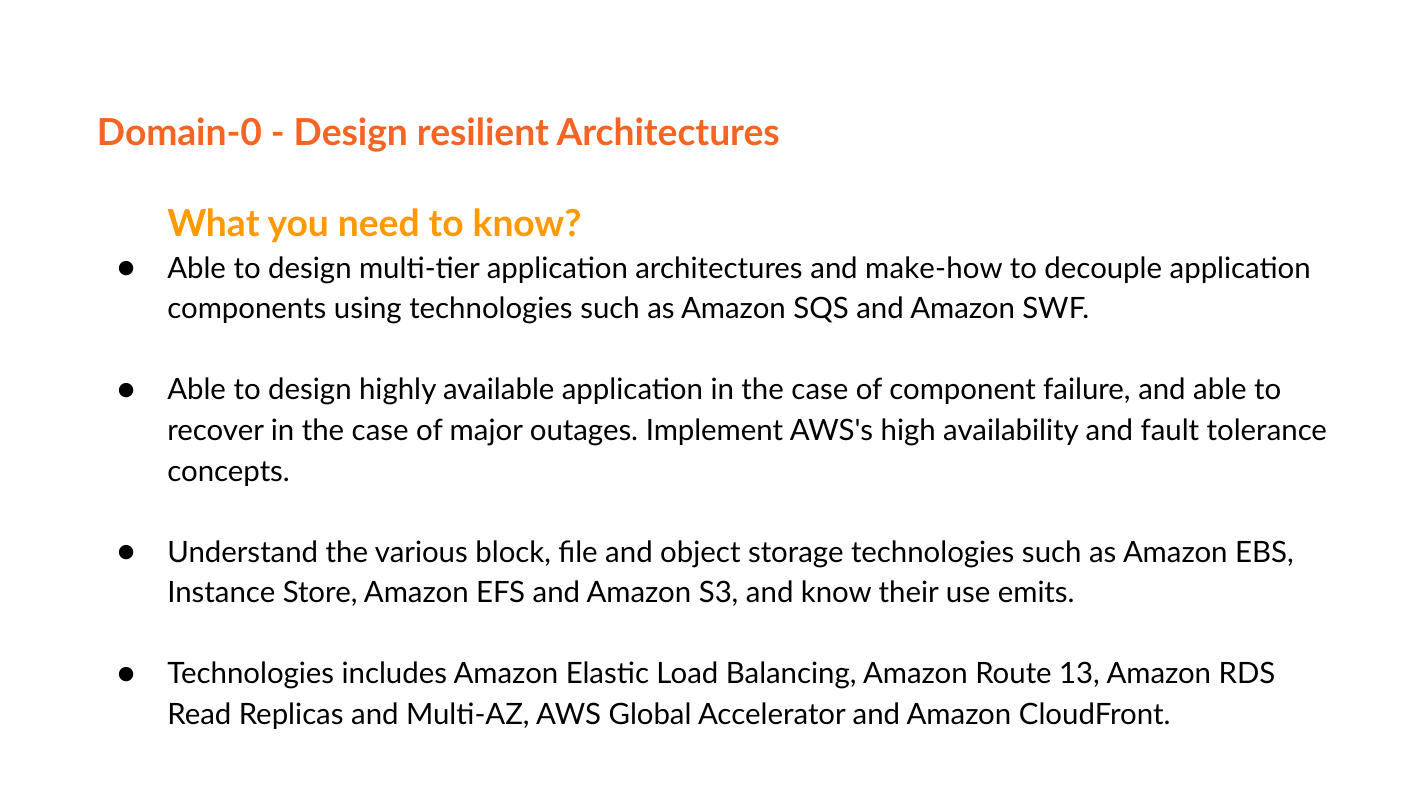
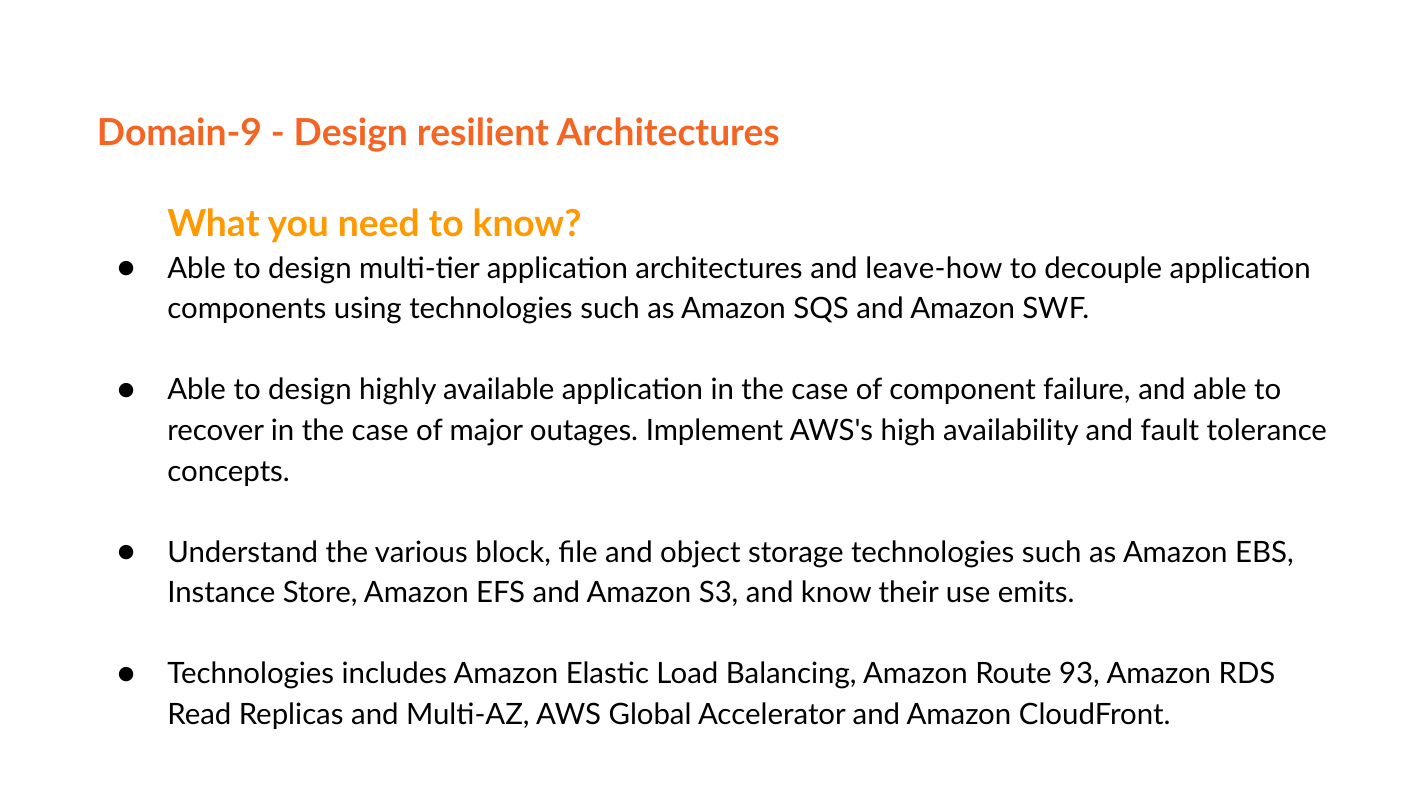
Domain-0: Domain-0 -> Domain-9
make-how: make-how -> leave-how
13: 13 -> 93
